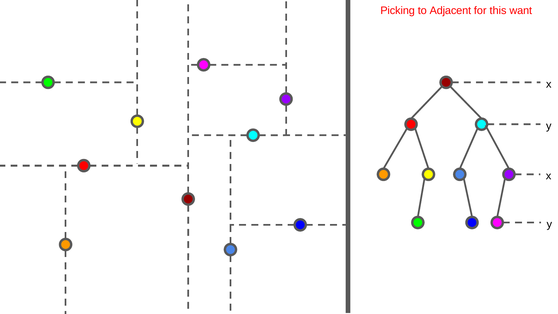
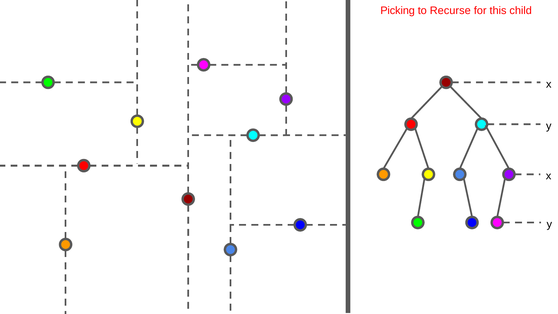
Adjacent: Adjacent -> Recurse
want: want -> child
